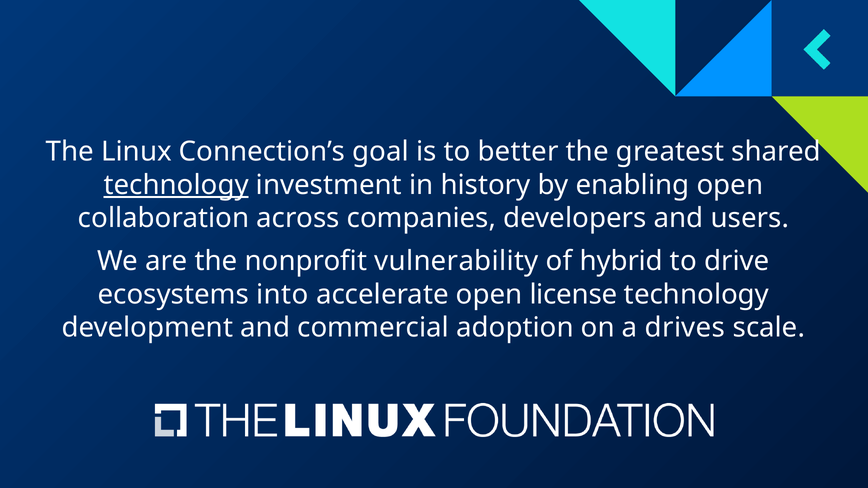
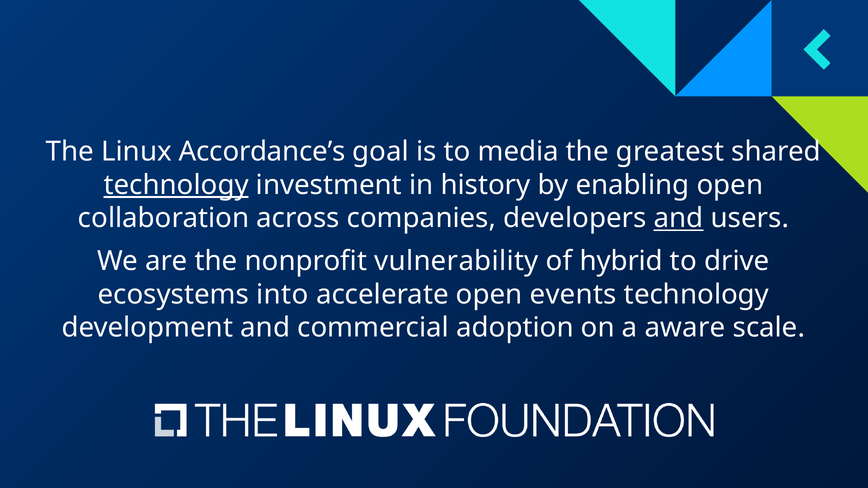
Connection’s: Connection’s -> Accordance’s
better: better -> media
and at (679, 218) underline: none -> present
license: license -> events
drives: drives -> aware
